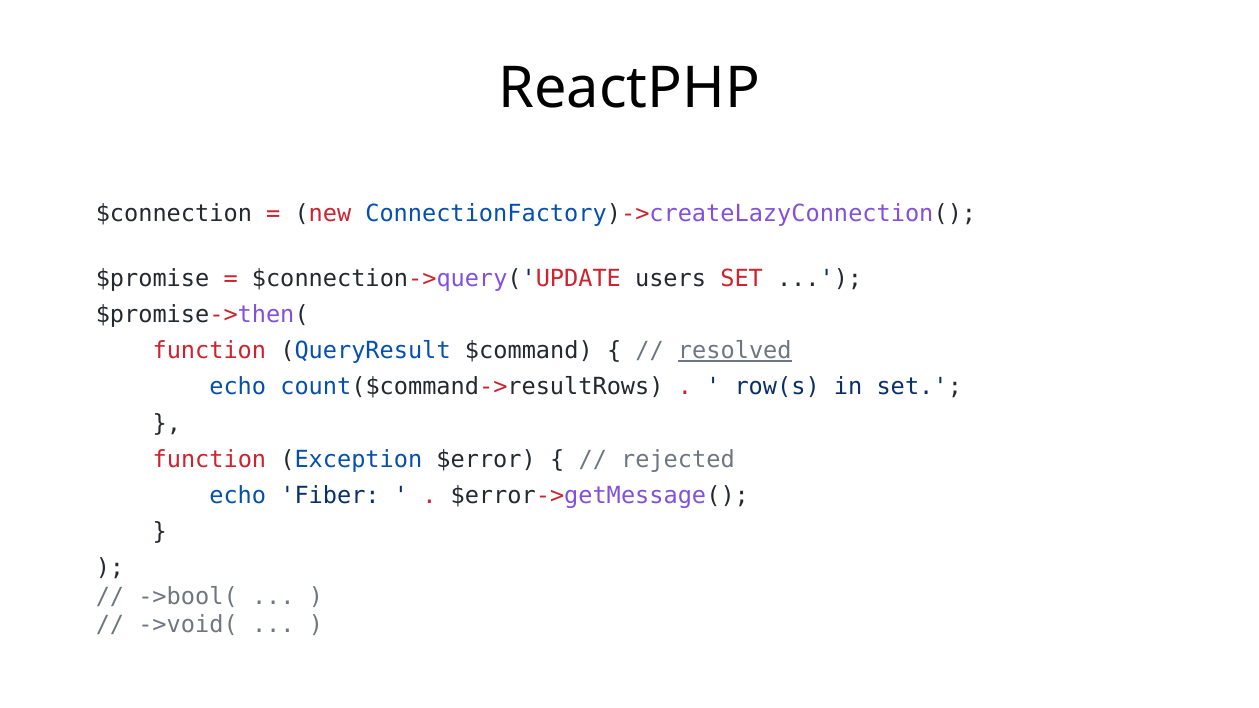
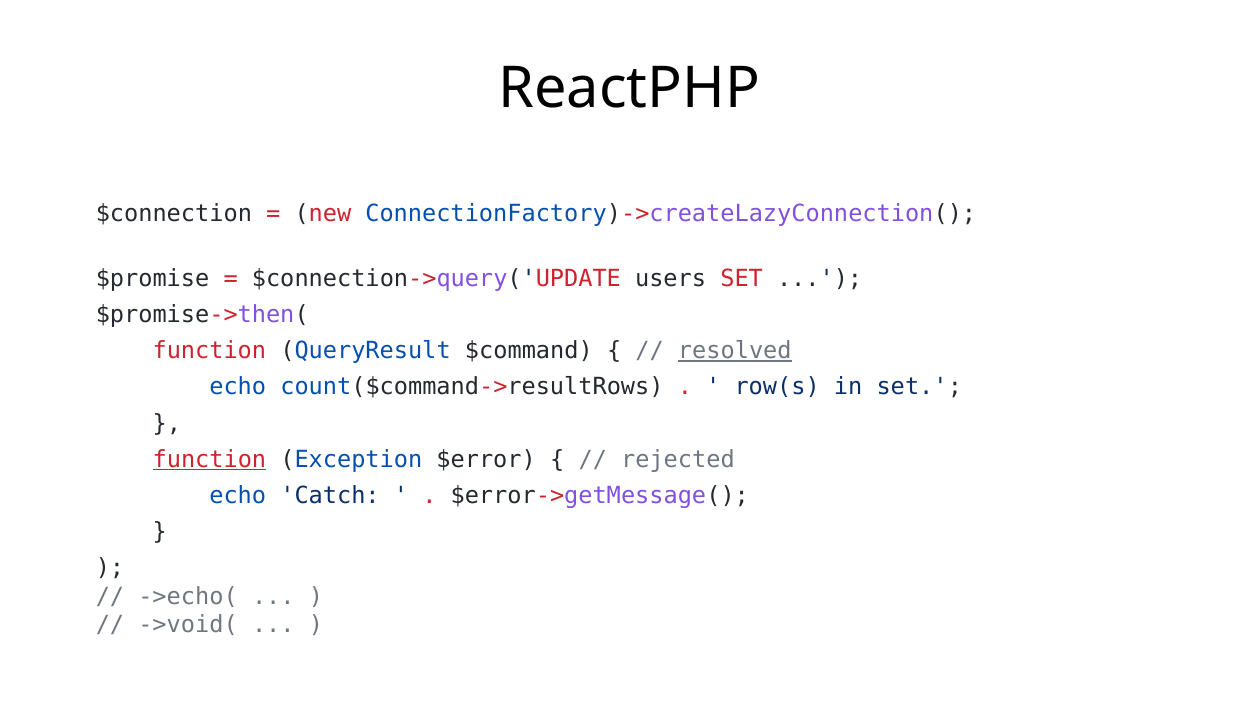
function at (209, 460) underline: none -> present
Fiber: Fiber -> Catch
->bool(: ->bool( -> ->echo(
